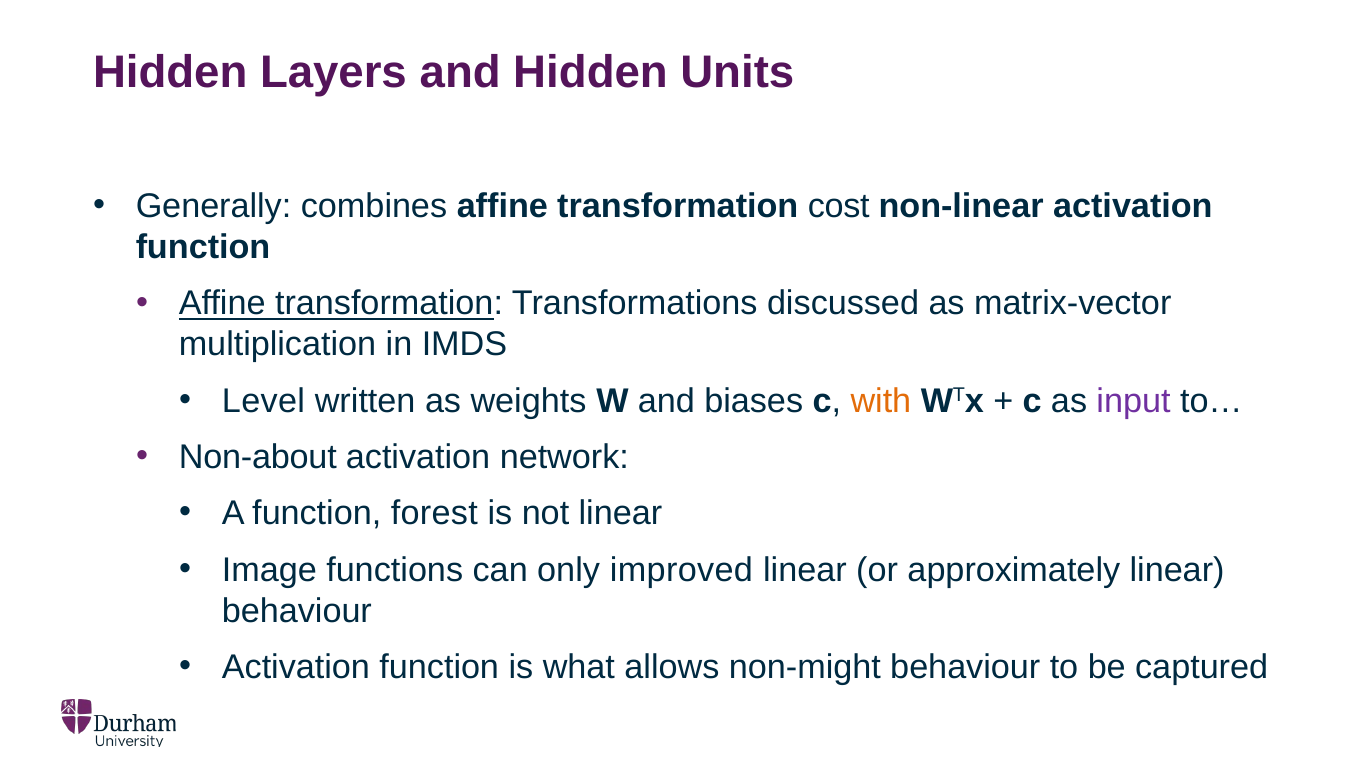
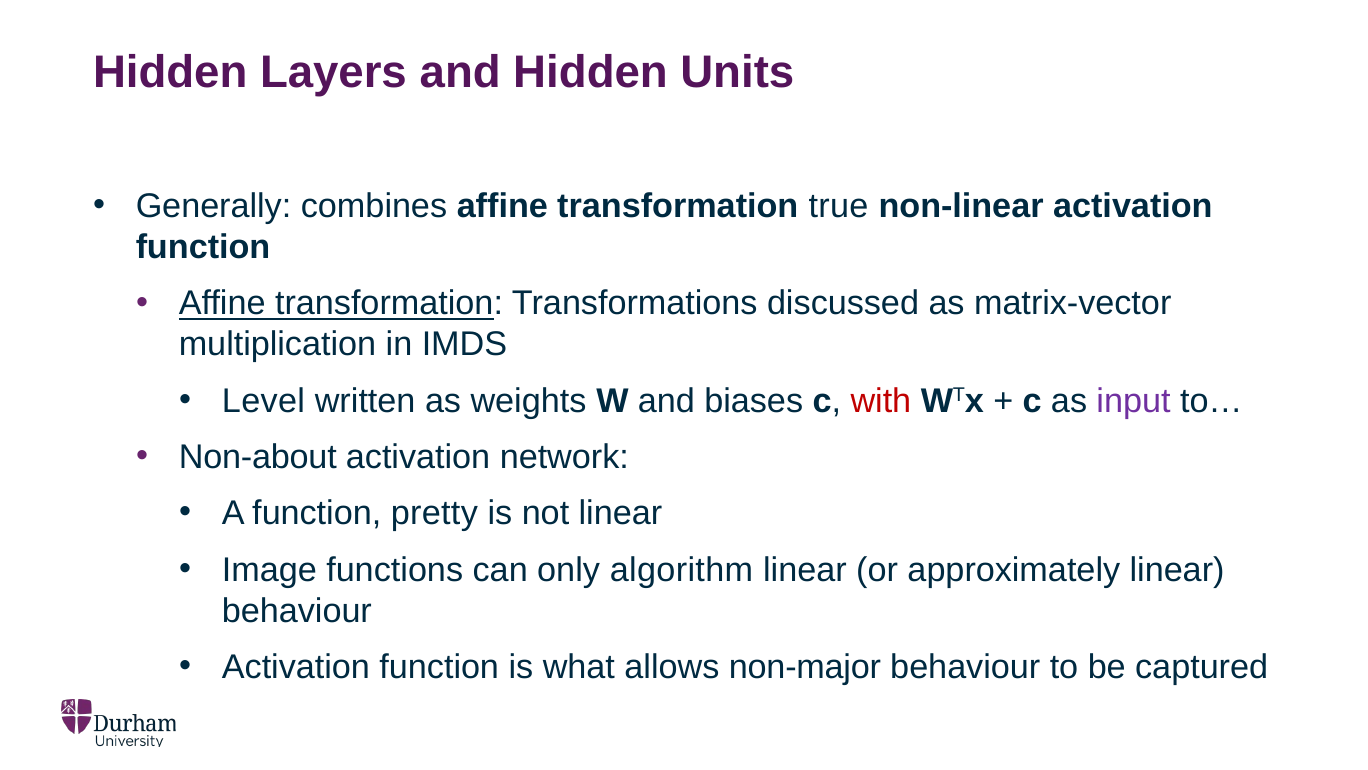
cost: cost -> true
with colour: orange -> red
forest: forest -> pretty
improved: improved -> algorithm
non-might: non-might -> non-major
